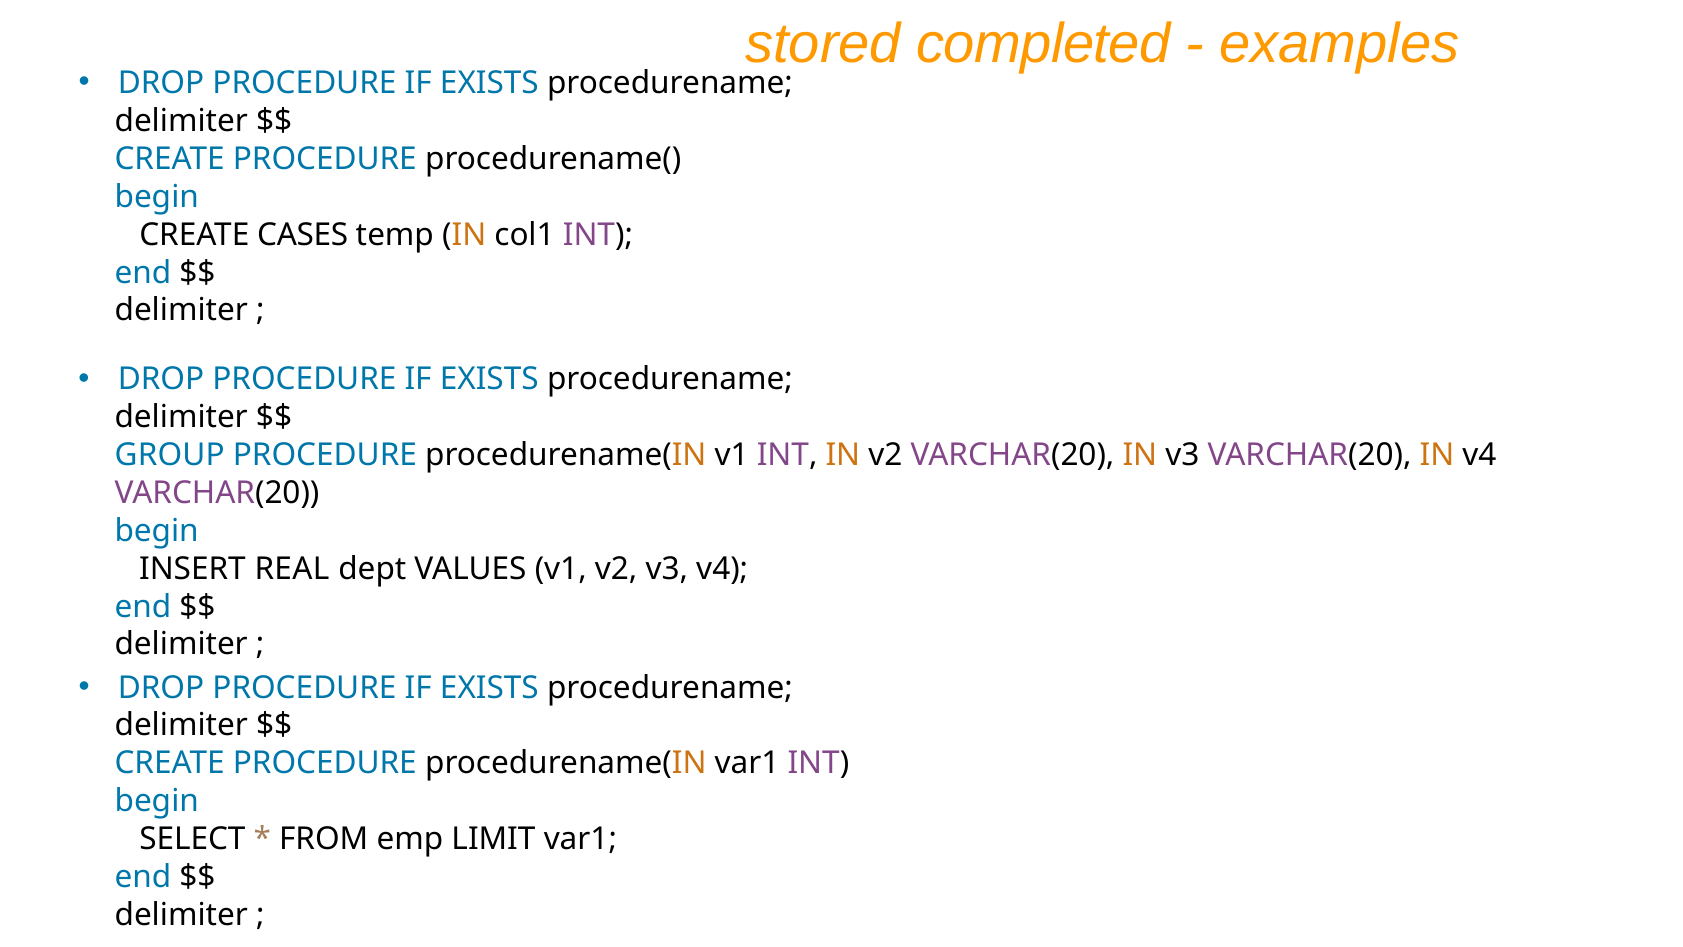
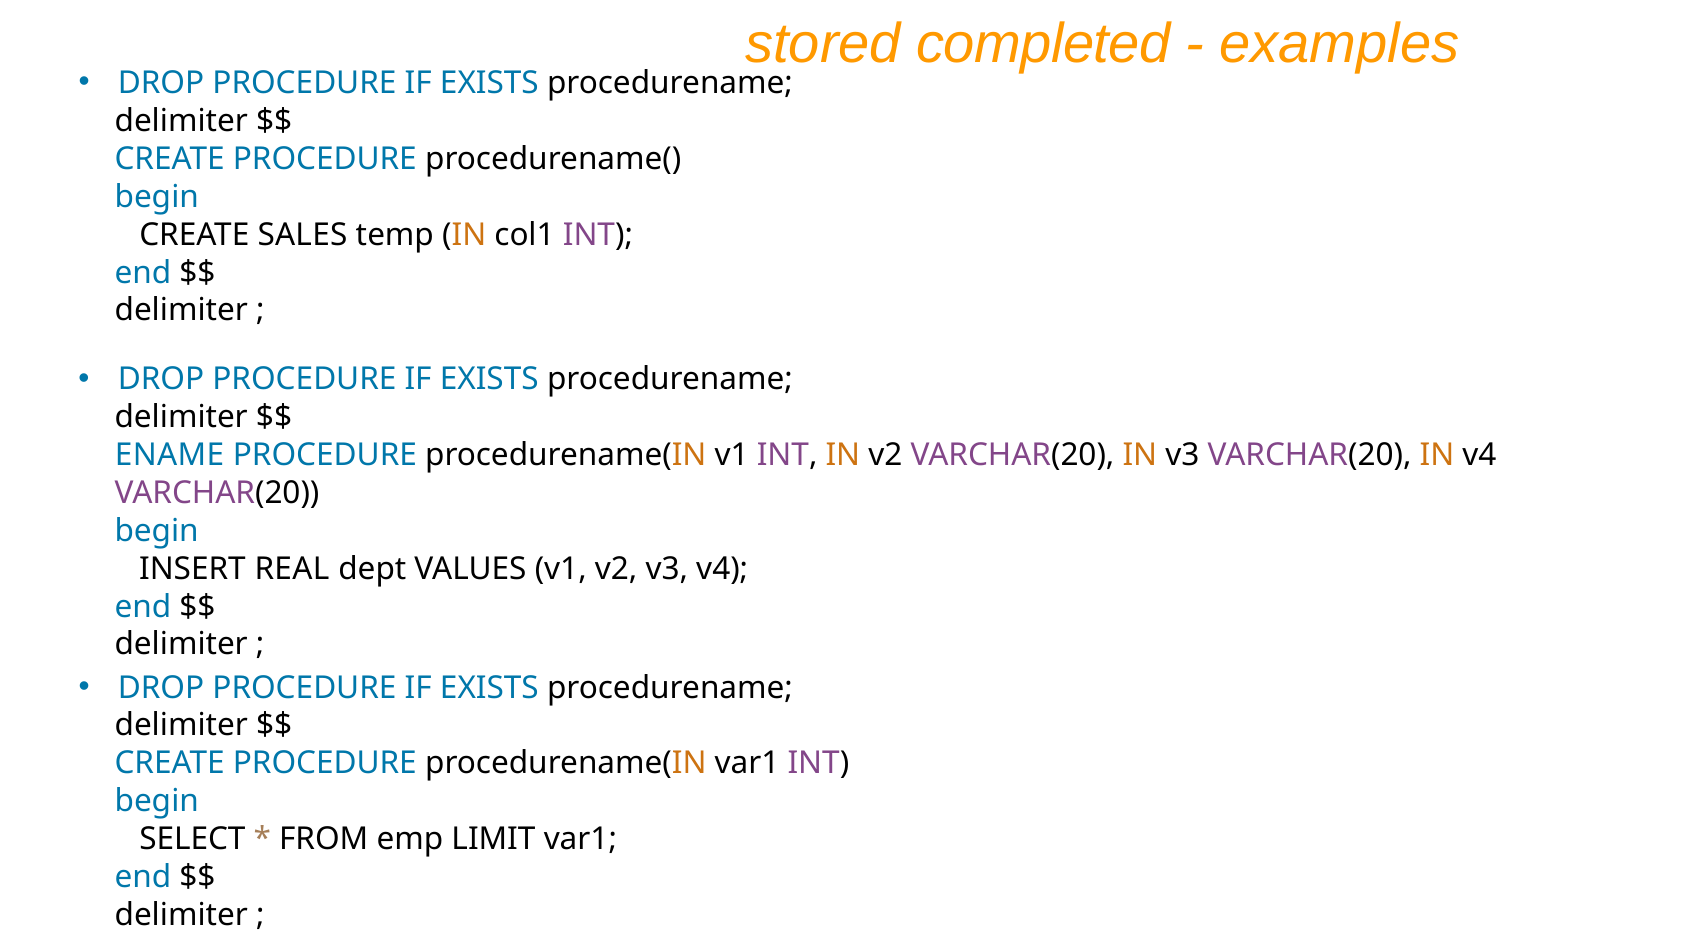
CASES: CASES -> SALES
GROUP: GROUP -> ENAME
